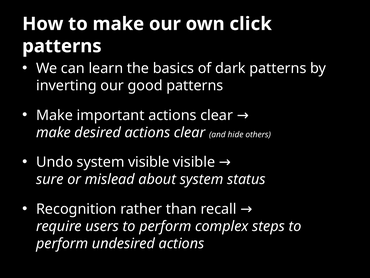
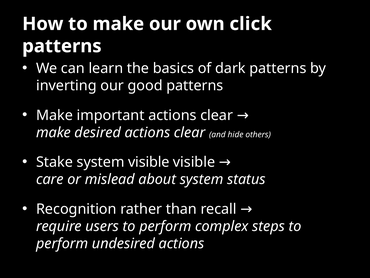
Undo: Undo -> Stake
sure: sure -> care
